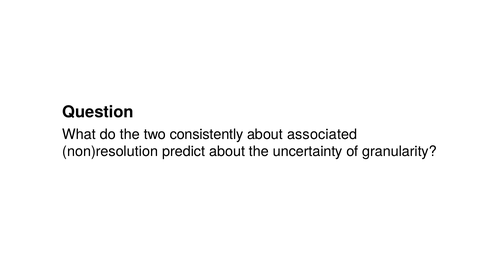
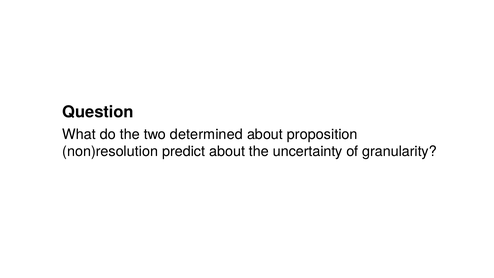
consistently: consistently -> determined
associated: associated -> proposition
